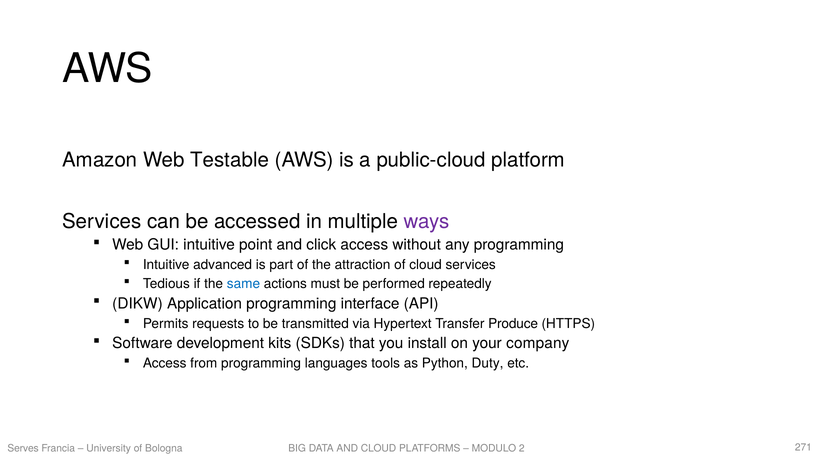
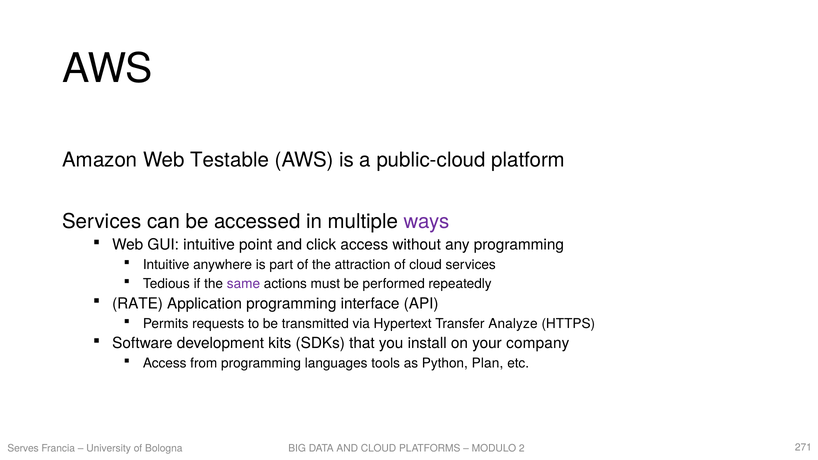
advanced: advanced -> anywhere
same colour: blue -> purple
DIKW: DIKW -> RATE
Produce: Produce -> Analyze
Duty: Duty -> Plan
